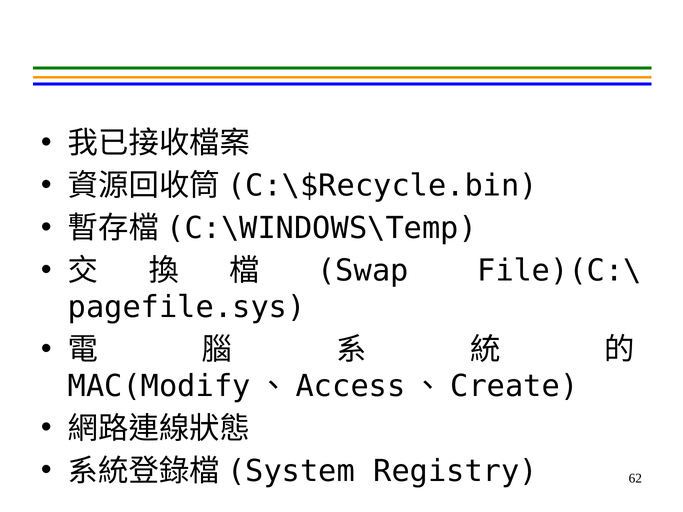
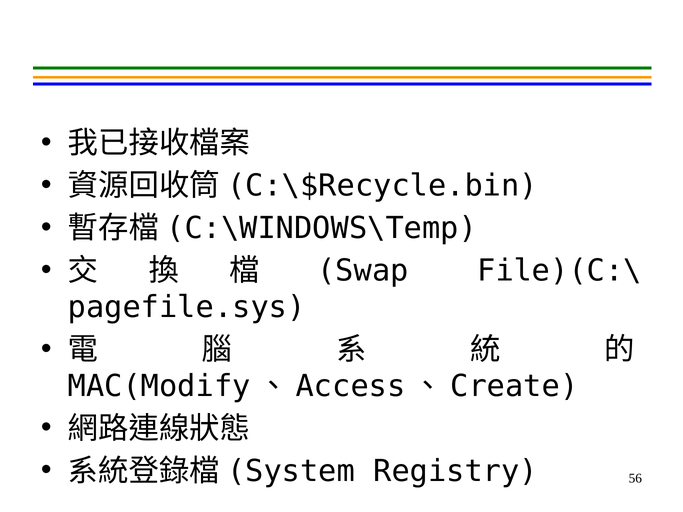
62: 62 -> 56
